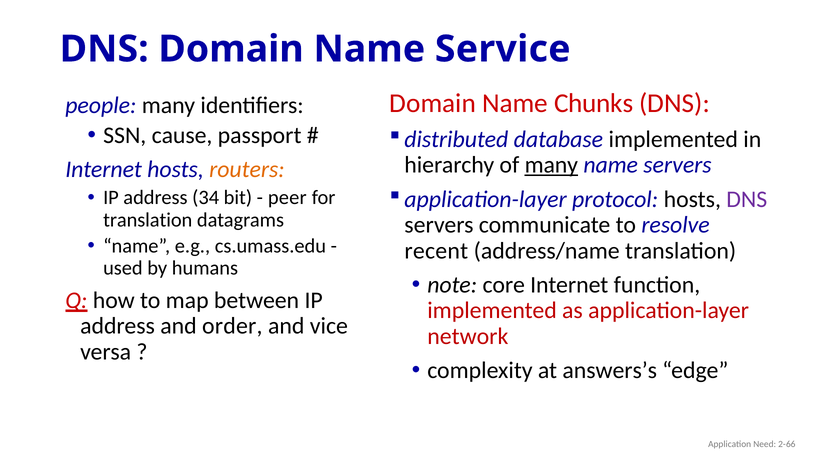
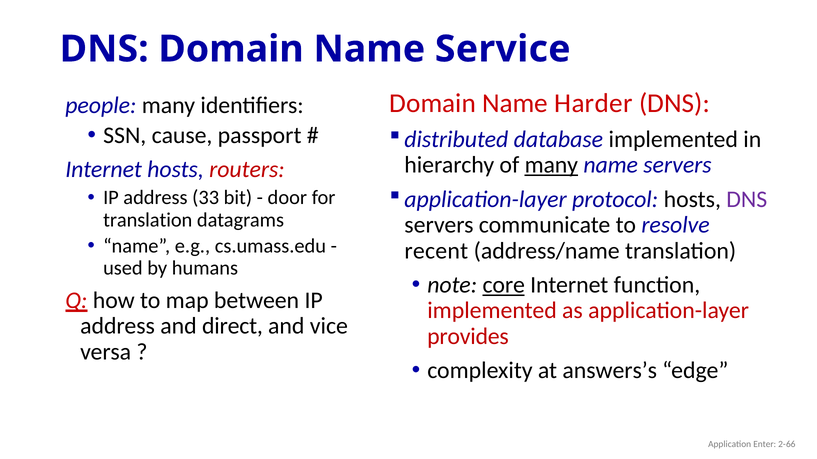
Chunks: Chunks -> Harder
routers colour: orange -> red
34: 34 -> 33
peer: peer -> door
core underline: none -> present
order: order -> direct
network: network -> provides
Need: Need -> Enter
